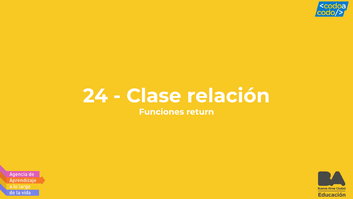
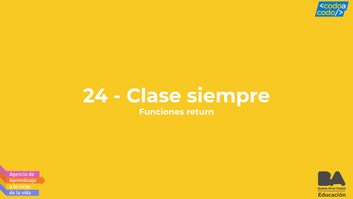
relación: relación -> siempre
